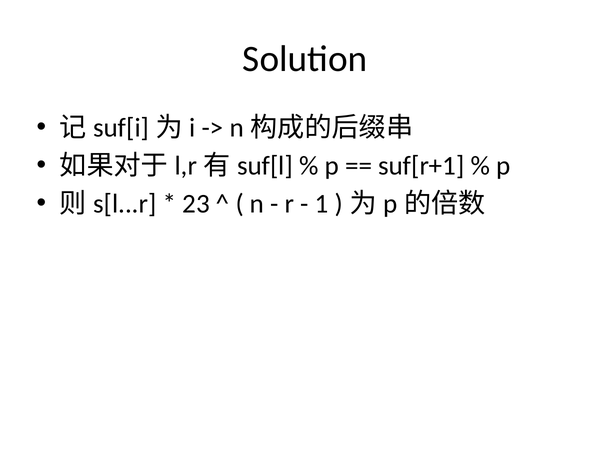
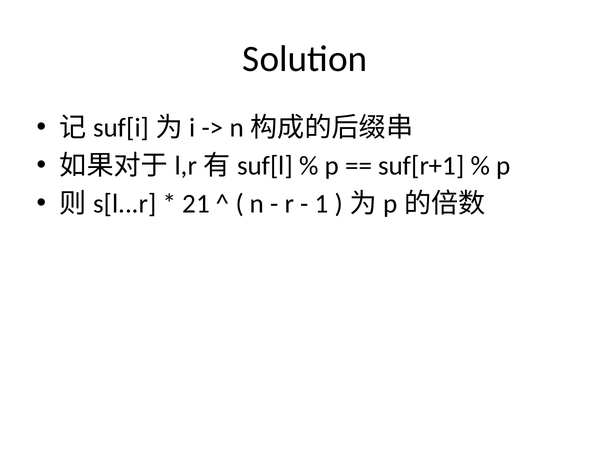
23: 23 -> 21
